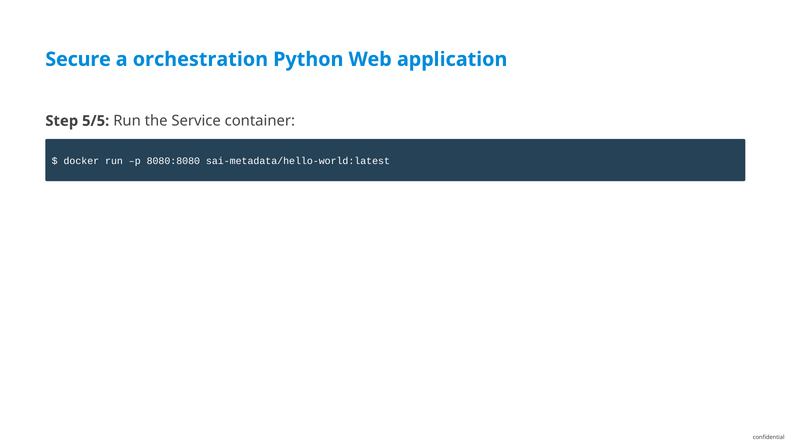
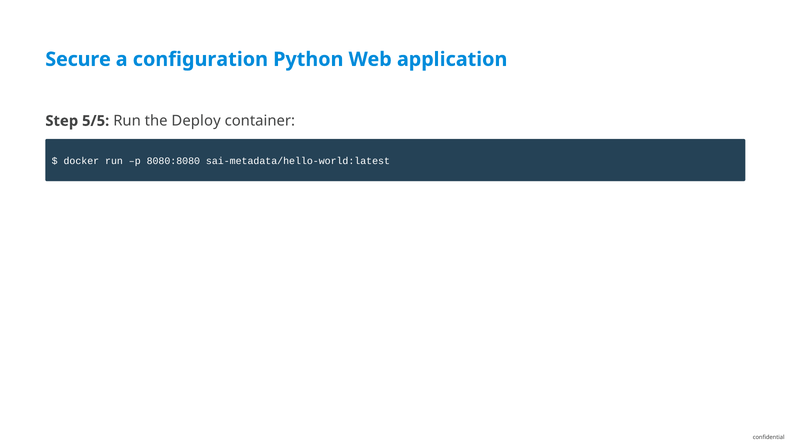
orchestration: orchestration -> configuration
Service: Service -> Deploy
